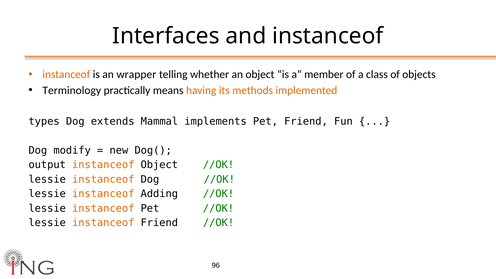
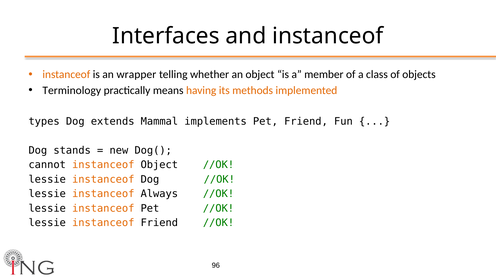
modify: modify -> stands
output: output -> cannot
Adding: Adding -> Always
